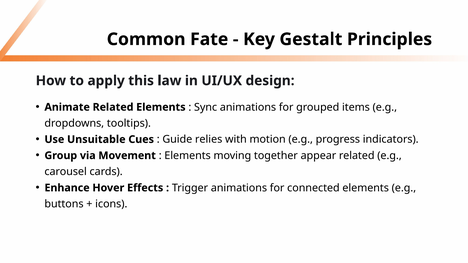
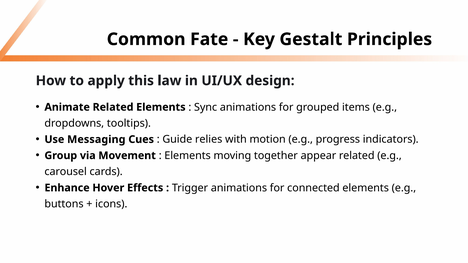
Unsuitable: Unsuitable -> Messaging
